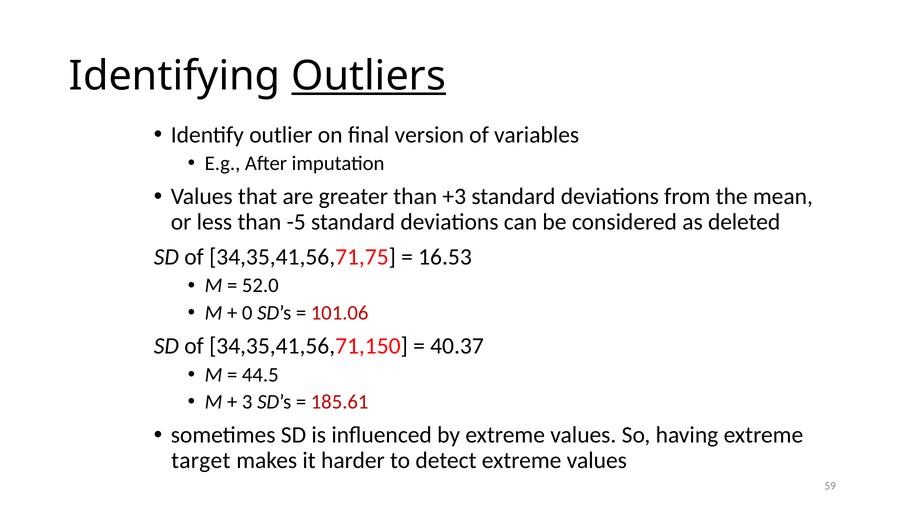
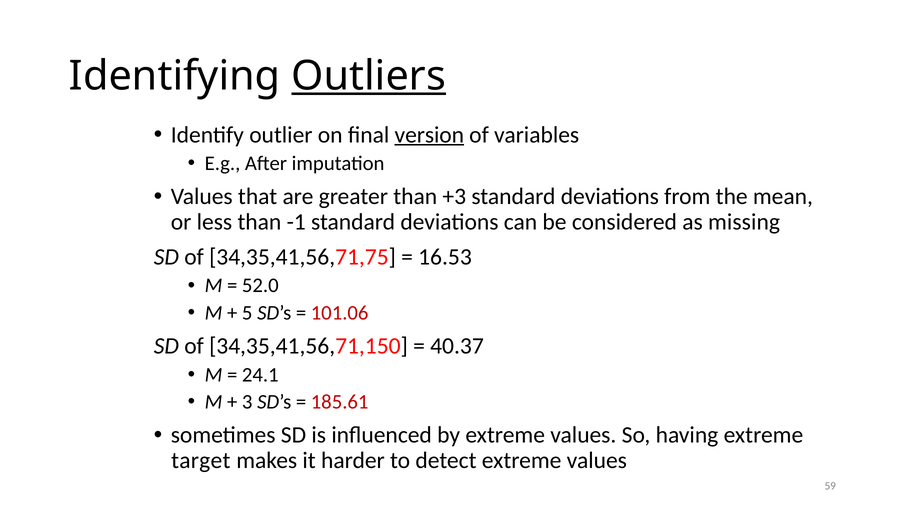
version underline: none -> present
-5: -5 -> -1
deleted: deleted -> missing
0: 0 -> 5
44.5: 44.5 -> 24.1
